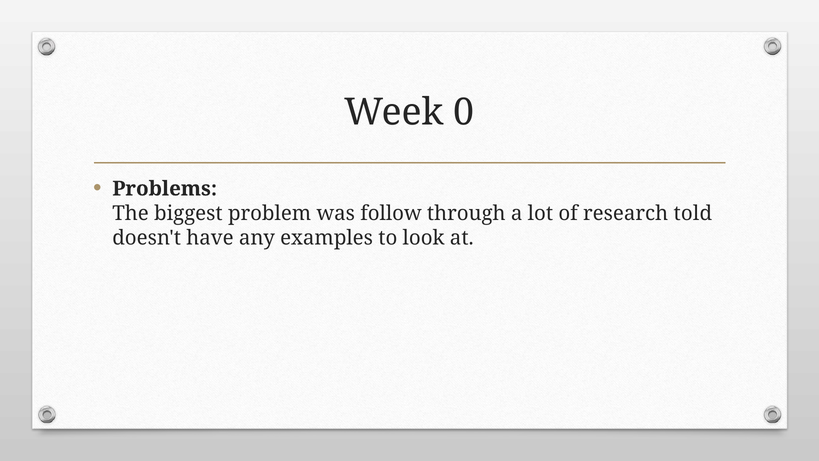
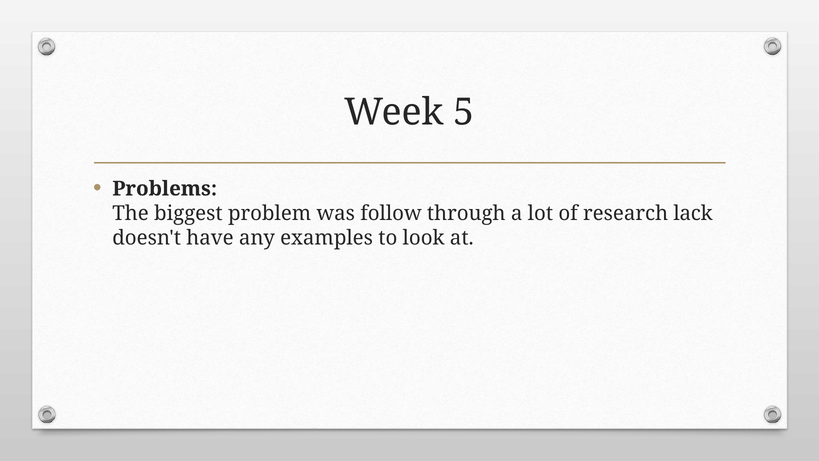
0: 0 -> 5
told: told -> lack
